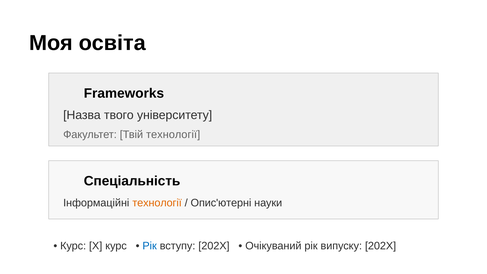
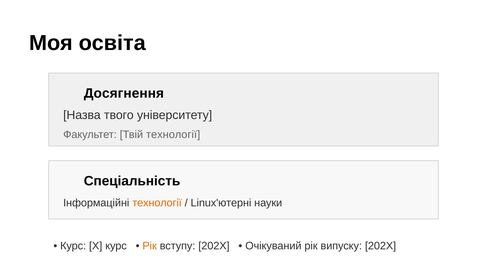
Frameworks: Frameworks -> Досягнення
Опис'ютерні: Опис'ютерні -> Linux'ютерні
Рік at (150, 246) colour: blue -> orange
